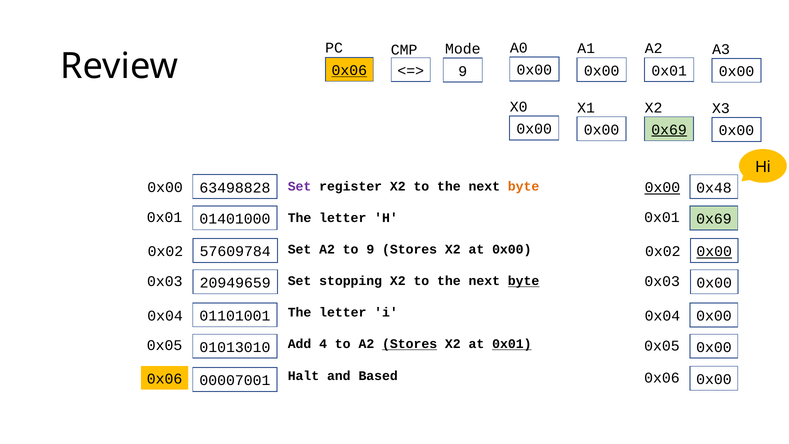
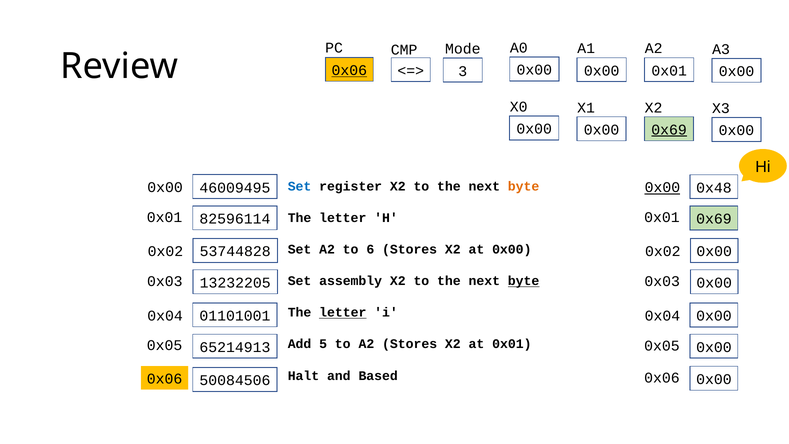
Review 9: 9 -> 3
Set at (300, 186) colour: purple -> blue
63498828: 63498828 -> 46009495
01401000: 01401000 -> 82596114
to 9: 9 -> 6
57609784: 57609784 -> 53744828
0x00 at (714, 251) underline: present -> none
stopping: stopping -> assembly
20949659: 20949659 -> 13232205
letter at (343, 312) underline: none -> present
4: 4 -> 5
Stores at (410, 344) underline: present -> none
0x01 at (512, 344) underline: present -> none
01013010: 01013010 -> 65214913
00007001: 00007001 -> 50084506
